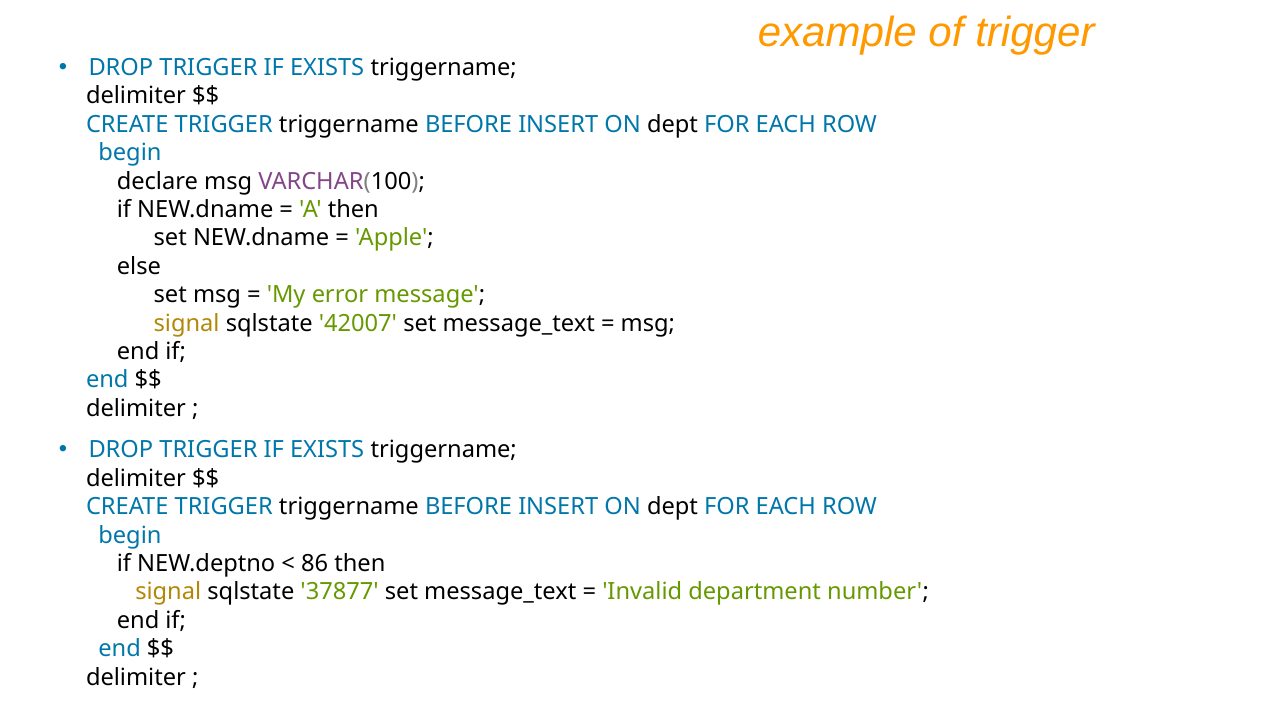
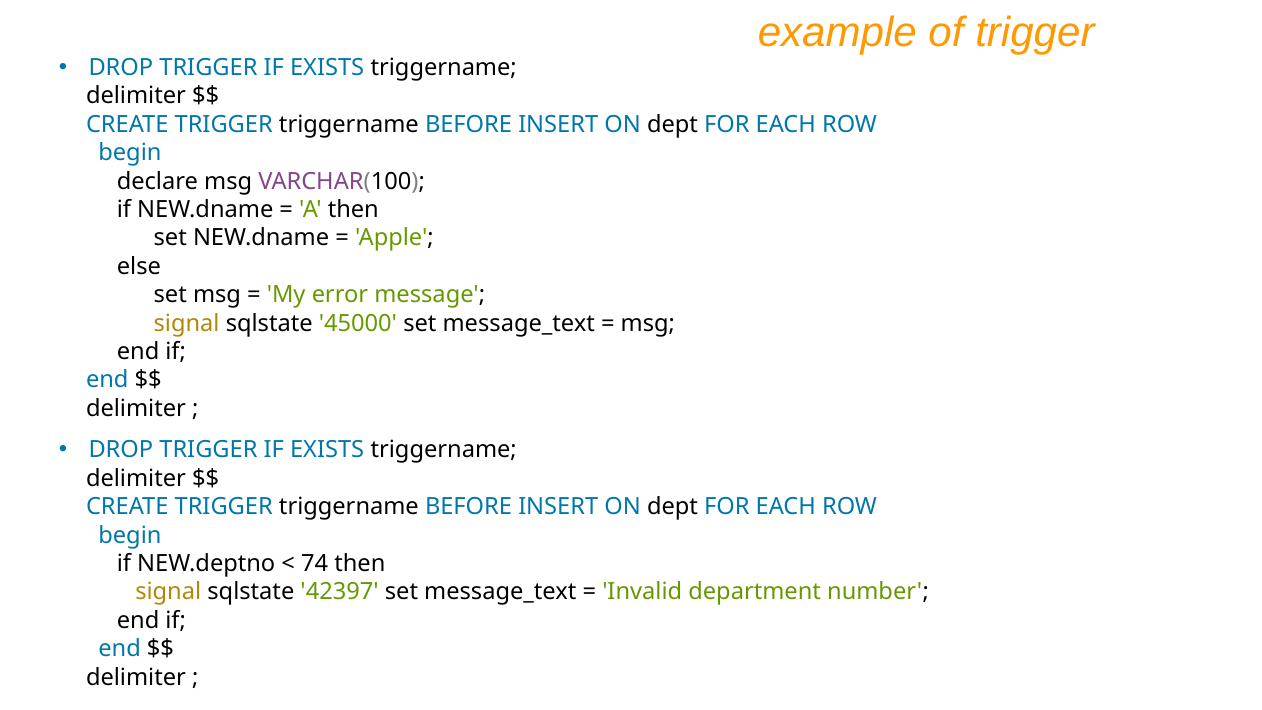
42007: 42007 -> 45000
86: 86 -> 74
37877: 37877 -> 42397
